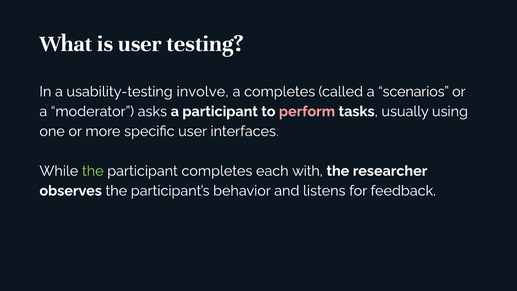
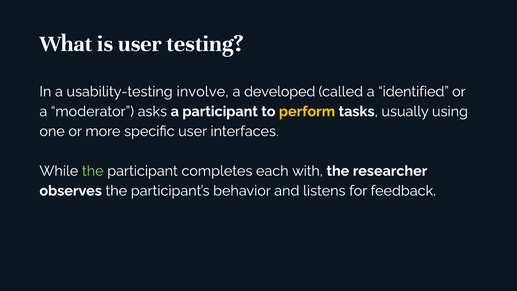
a completes: completes -> developed
scenarios: scenarios -> identified
perform colour: pink -> yellow
